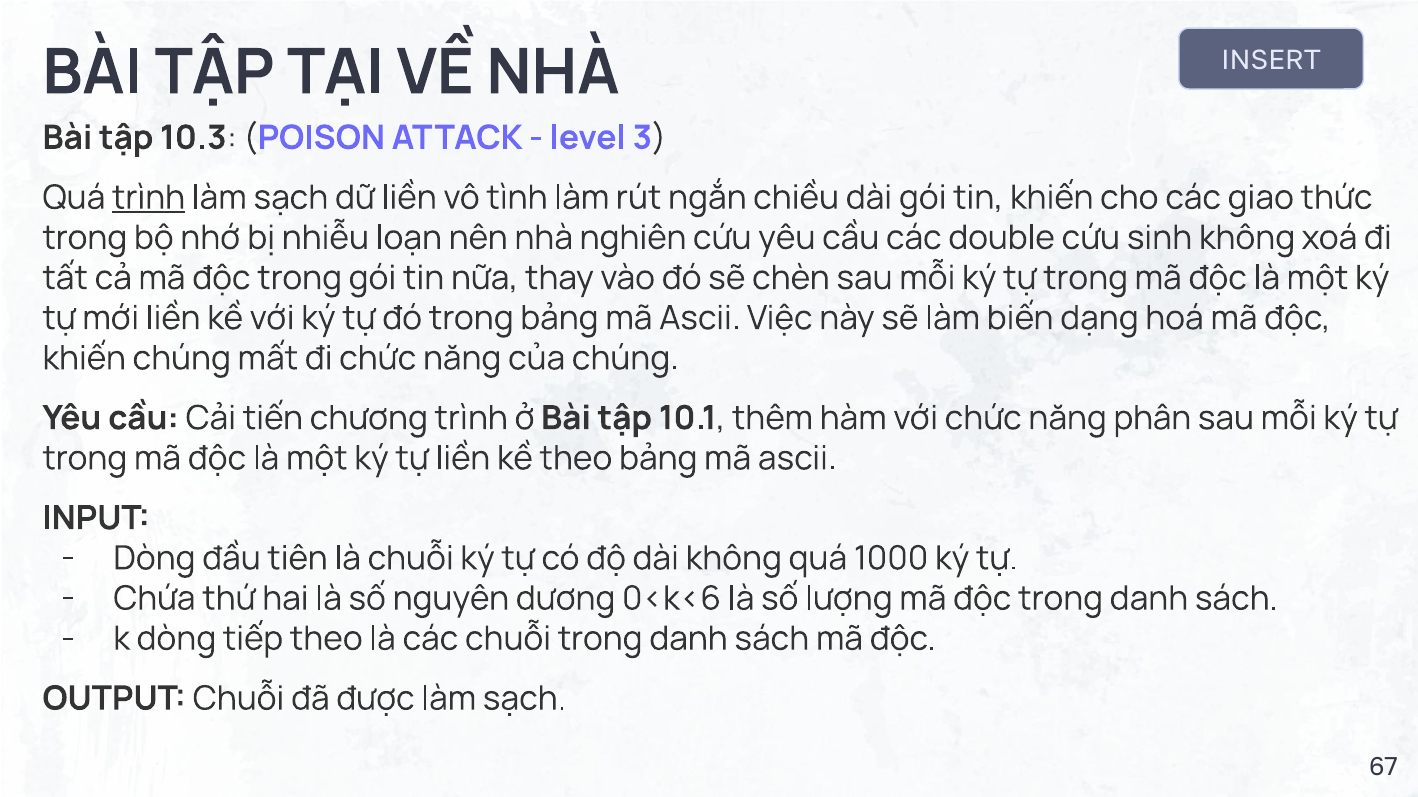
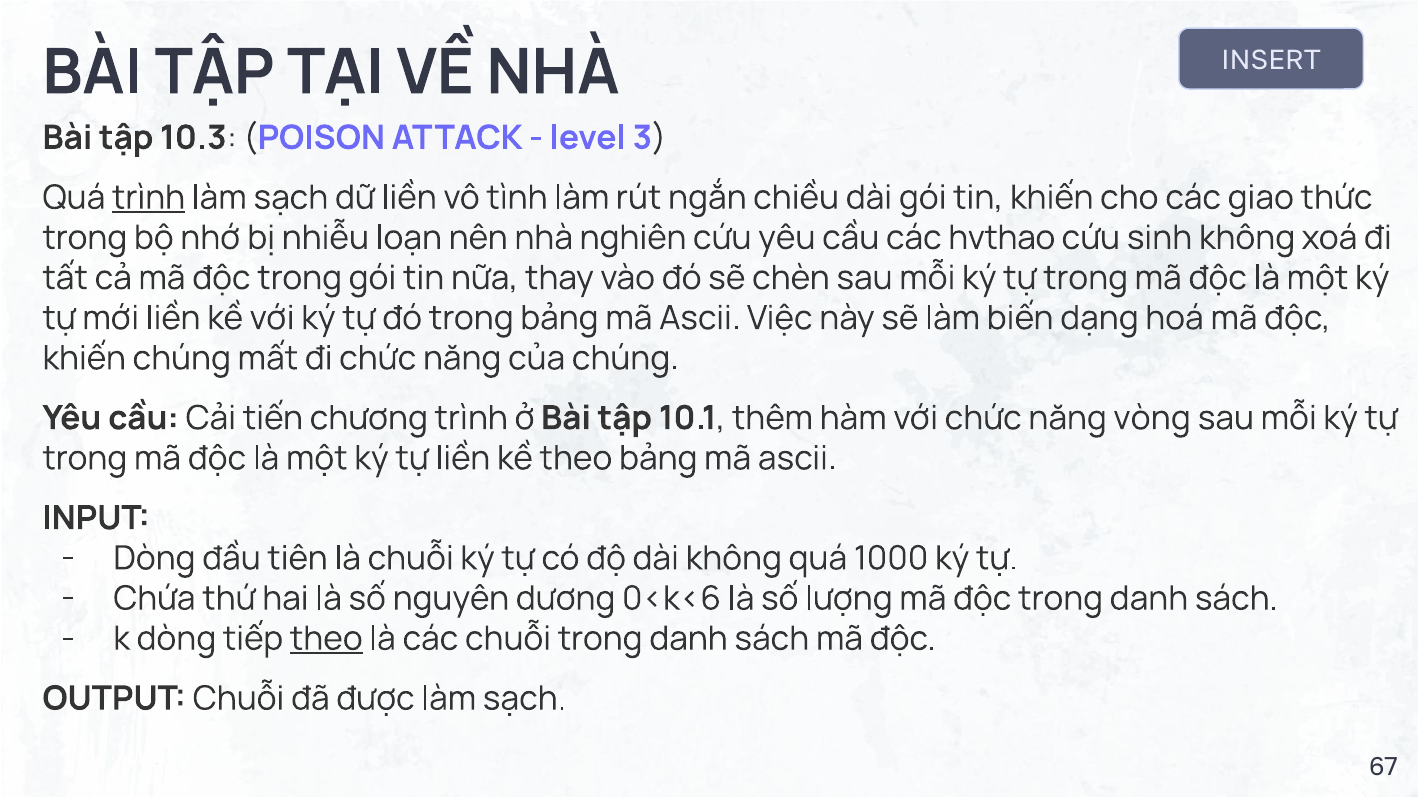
double: double -> hvthao
phân: phân -> vòng
theo at (326, 639) underline: none -> present
